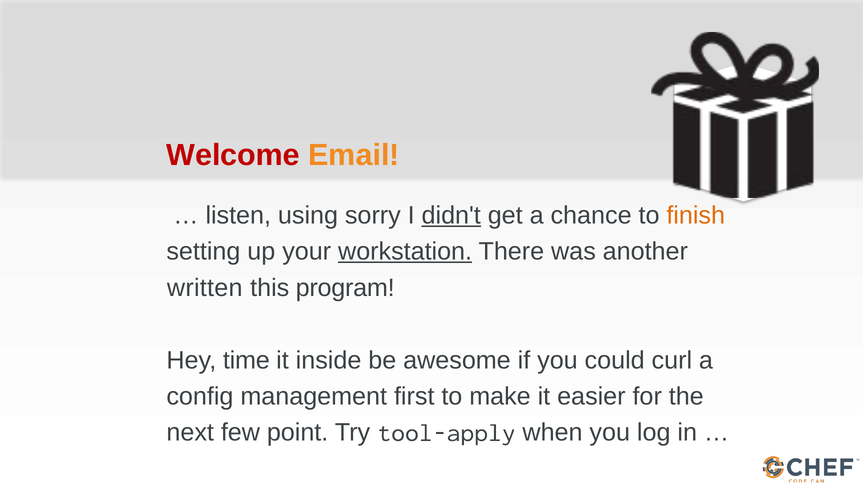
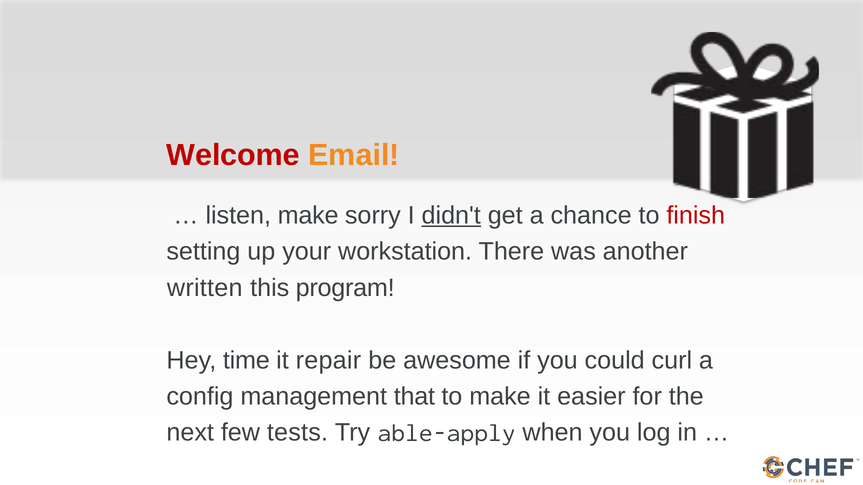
listen using: using -> make
finish colour: orange -> red
workstation underline: present -> none
inside: inside -> repair
first: first -> that
point: point -> tests
tool-apply: tool-apply -> able-apply
